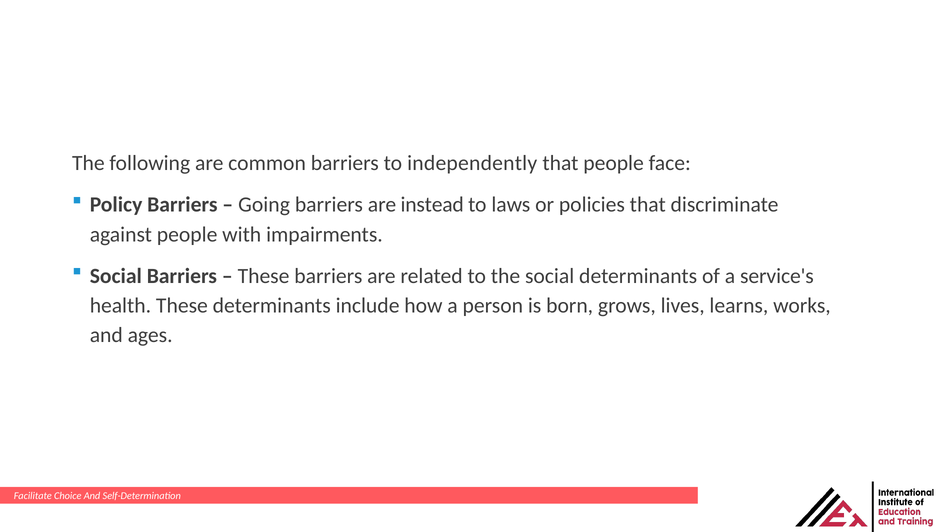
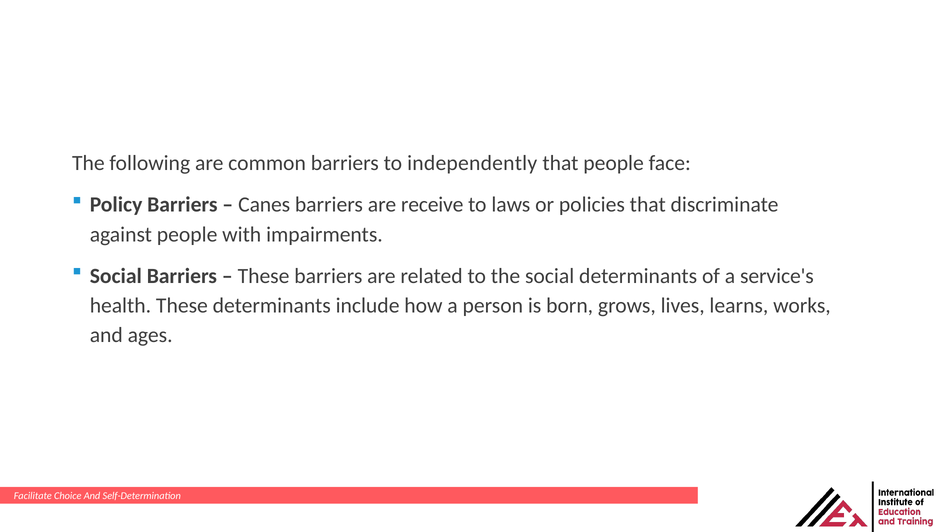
Going: Going -> Canes
instead: instead -> receive
